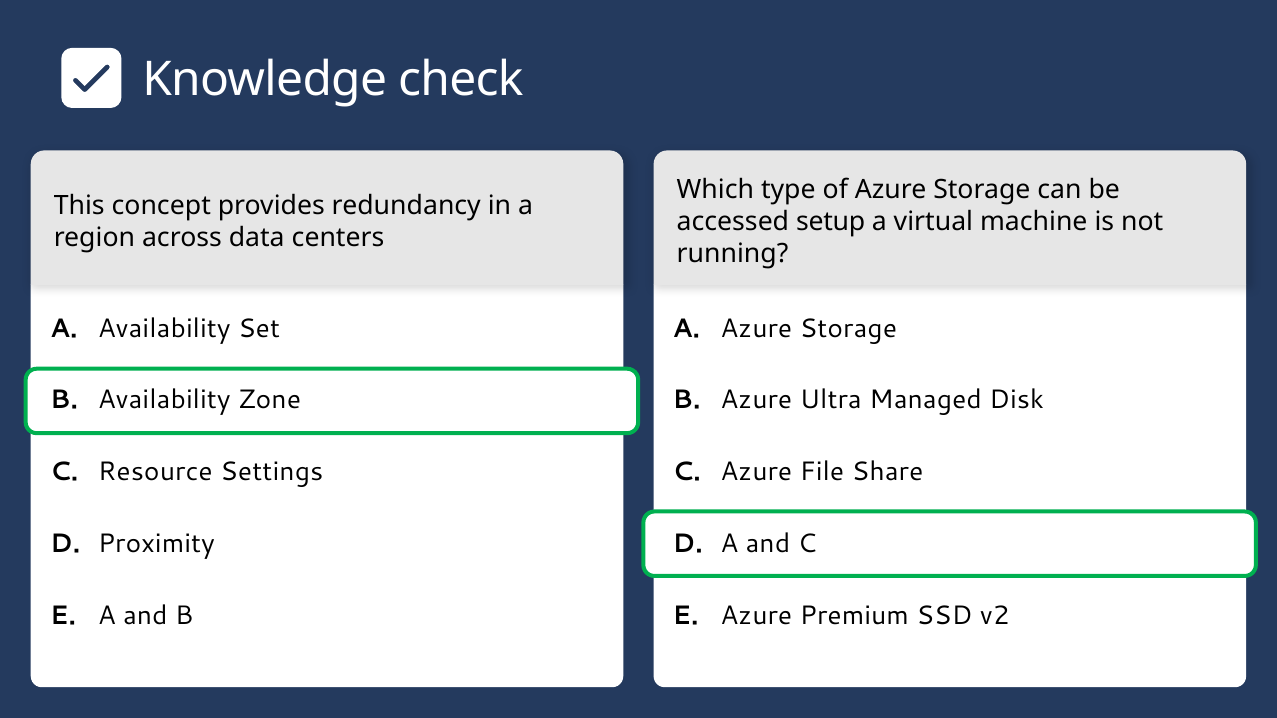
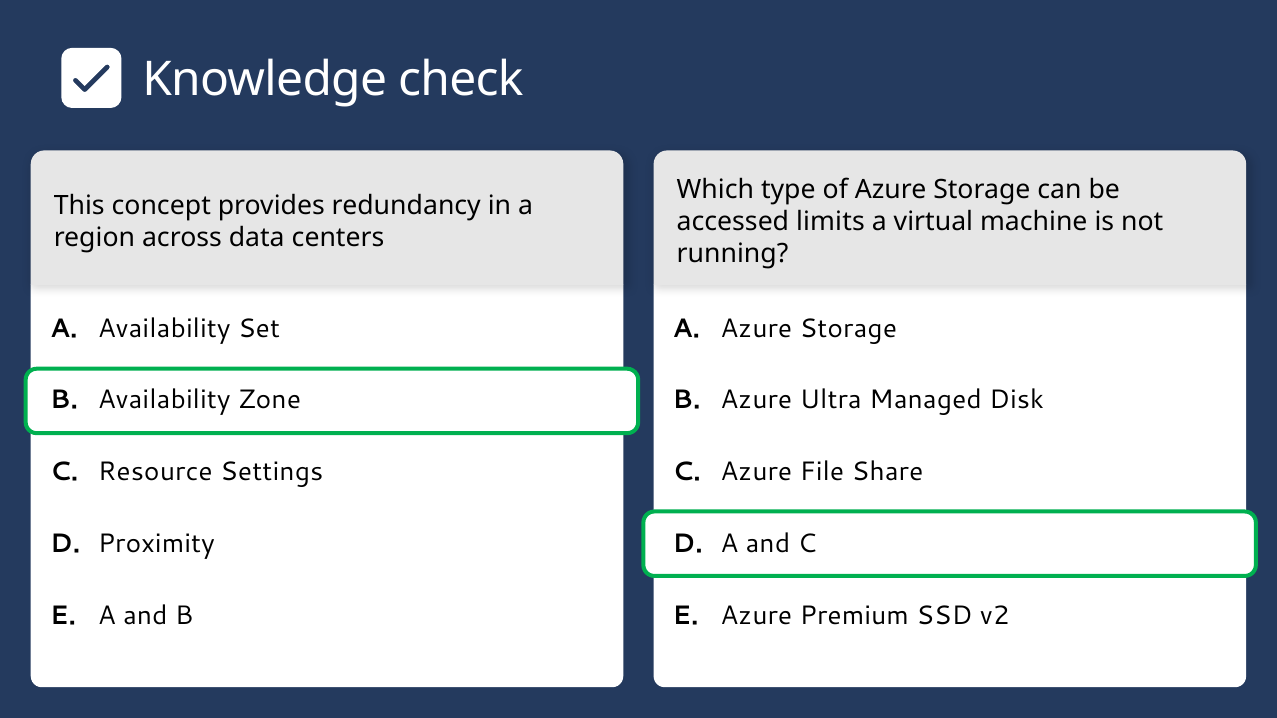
setup: setup -> limits
